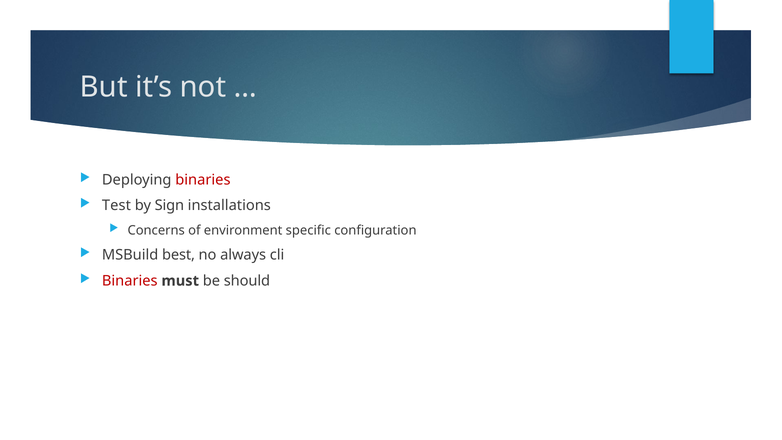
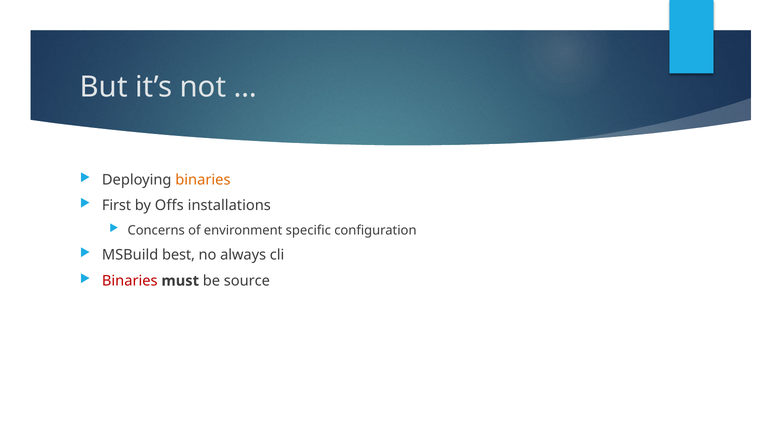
binaries at (203, 180) colour: red -> orange
Test: Test -> First
Sign: Sign -> Offs
should: should -> source
